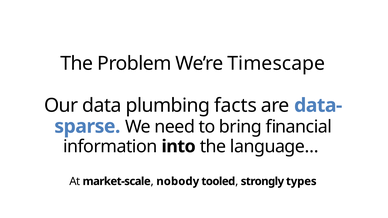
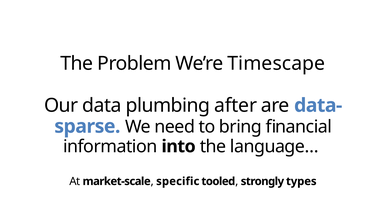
facts: facts -> after
nobody: nobody -> specific
